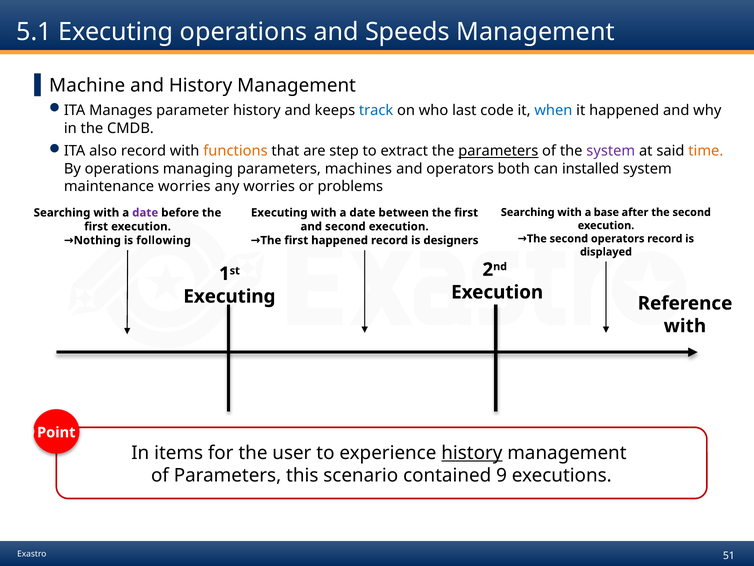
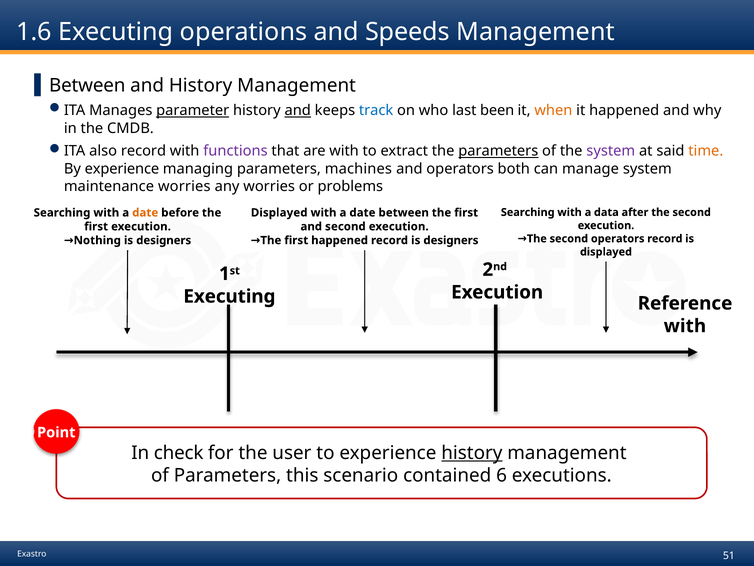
5.1: 5.1 -> 1.6
Machine at (87, 85): Machine -> Between
parameter underline: none -> present
and at (298, 110) underline: none -> present
code: code -> been
when colour: blue -> orange
functions colour: orange -> purple
are step: step -> with
By operations: operations -> experience
installed: installed -> manage
base: base -> data
date at (145, 213) colour: purple -> orange
Executing at (279, 212): Executing -> Displayed
following at (164, 240): following -> designers
items: items -> check
9: 9 -> 6
